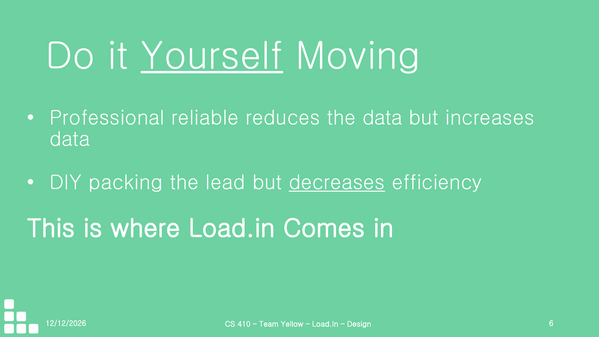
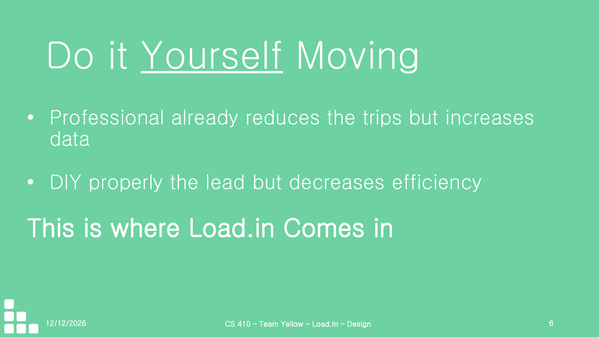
reliable: reliable -> already
the data: data -> trips
packing: packing -> properly
decreases underline: present -> none
